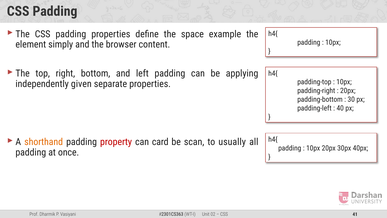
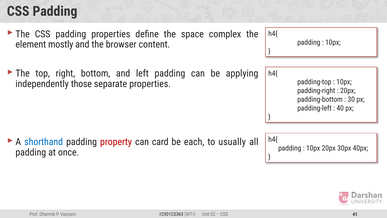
example: example -> complex
simply: simply -> mostly
given: given -> those
shorthand colour: orange -> blue
scan: scan -> each
